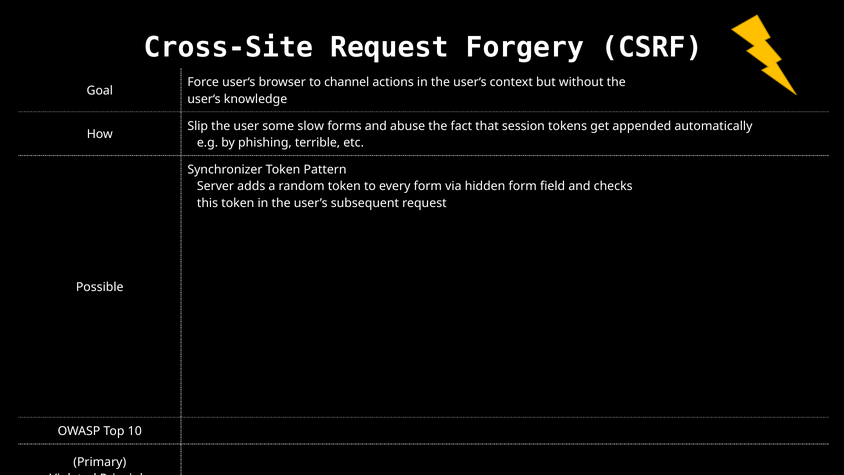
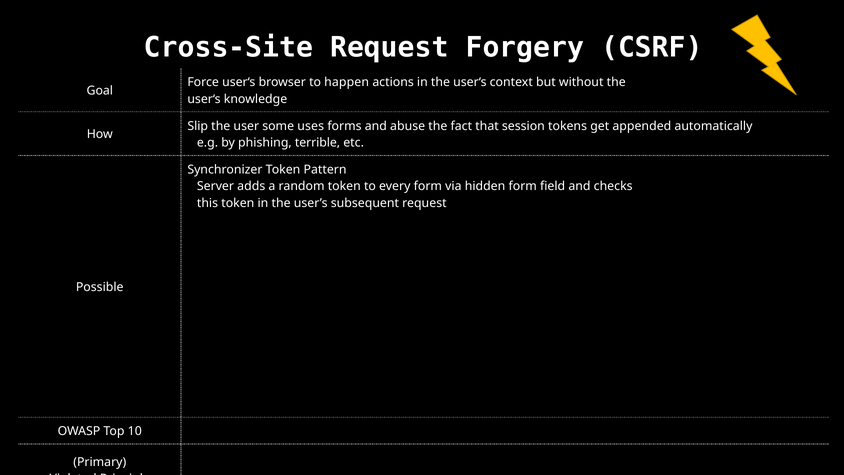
channel: channel -> happen
slow: slow -> uses
